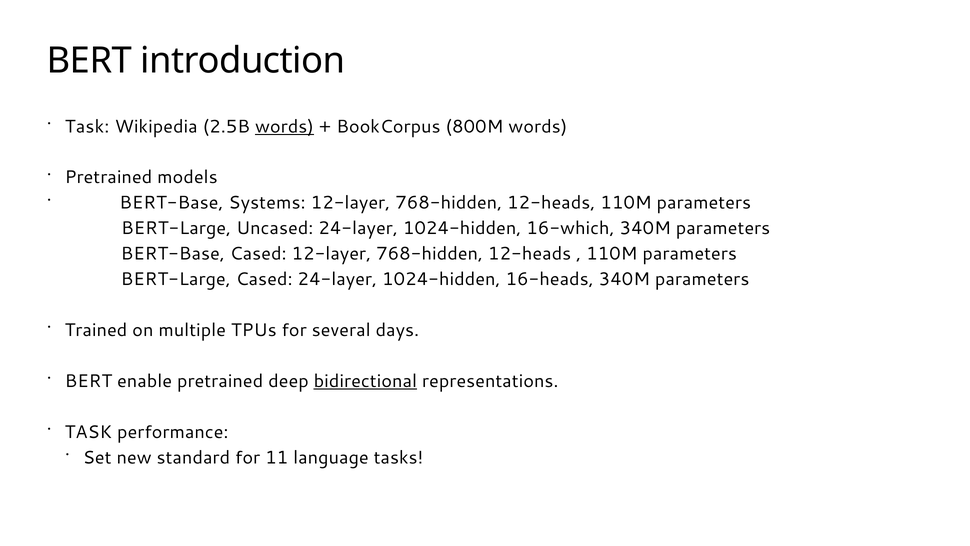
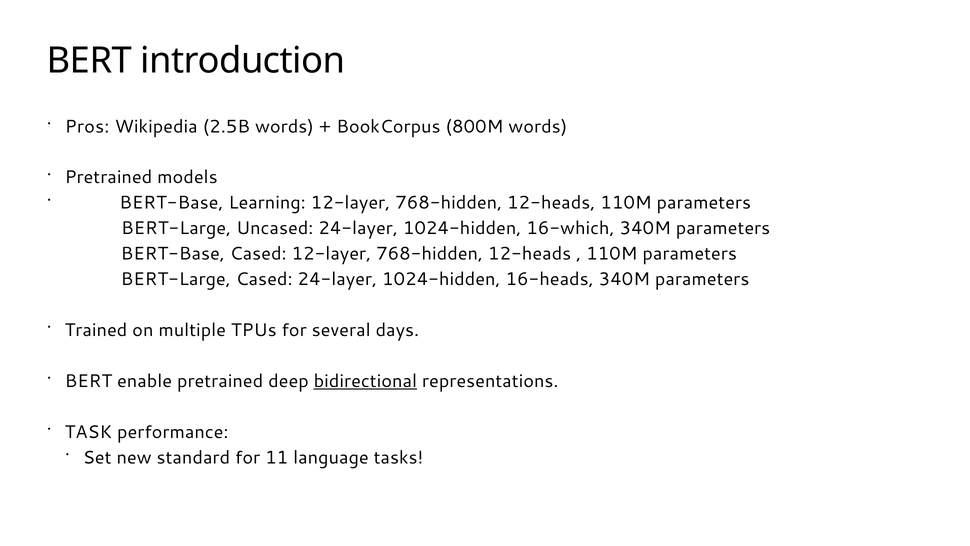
Task at (87, 126): Task -> Pros
words at (284, 126) underline: present -> none
Systems: Systems -> Learning
